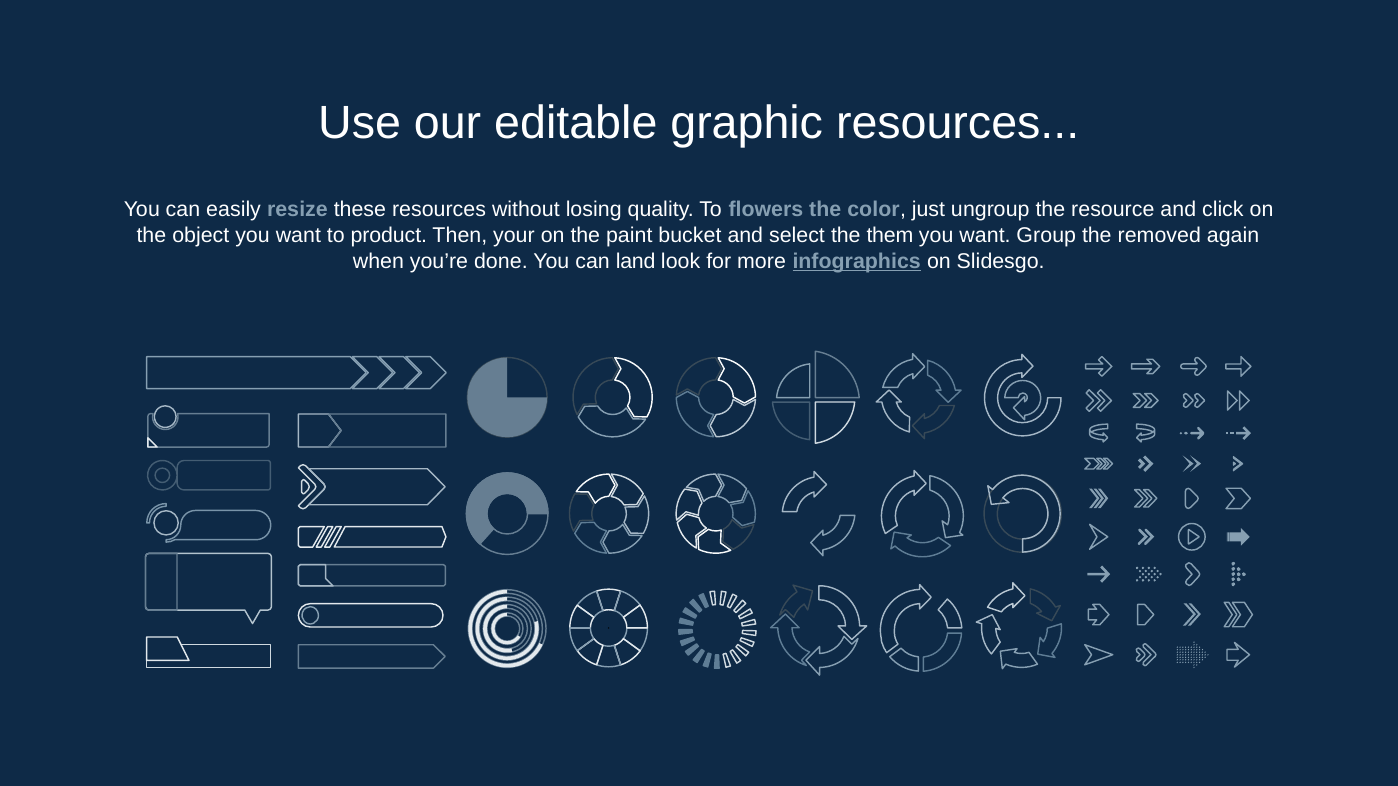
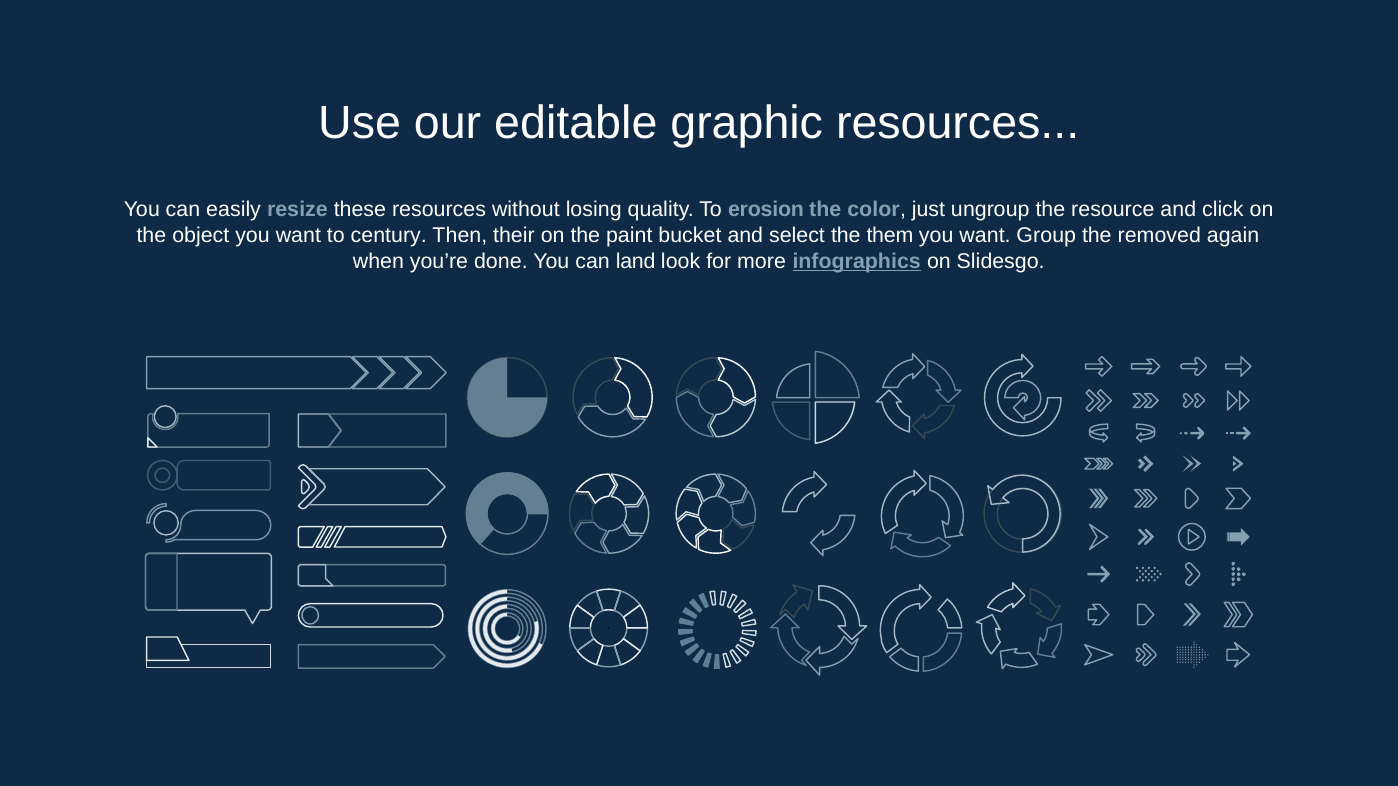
flowers: flowers -> erosion
product: product -> century
your: your -> their
